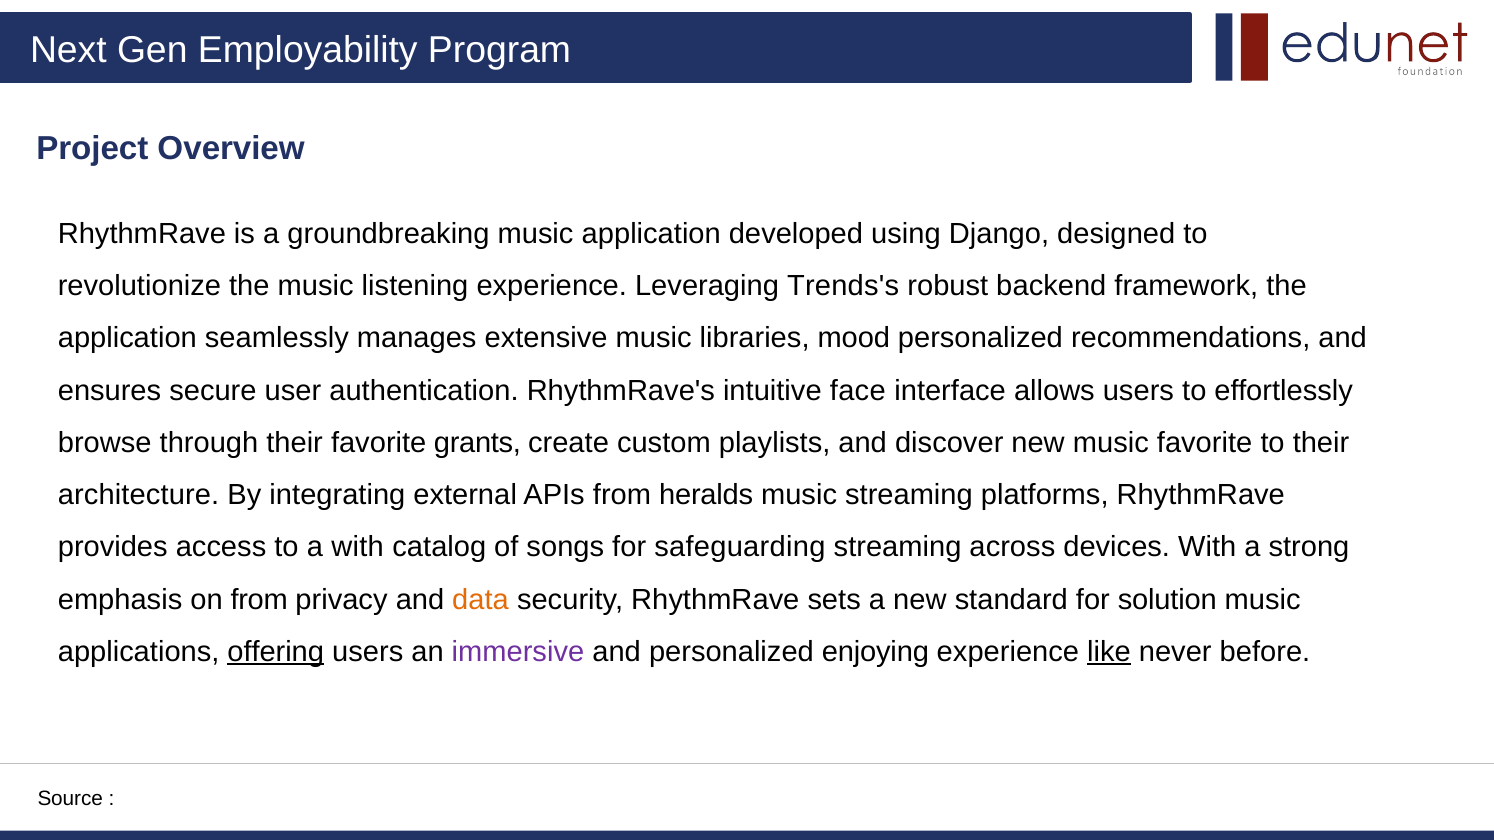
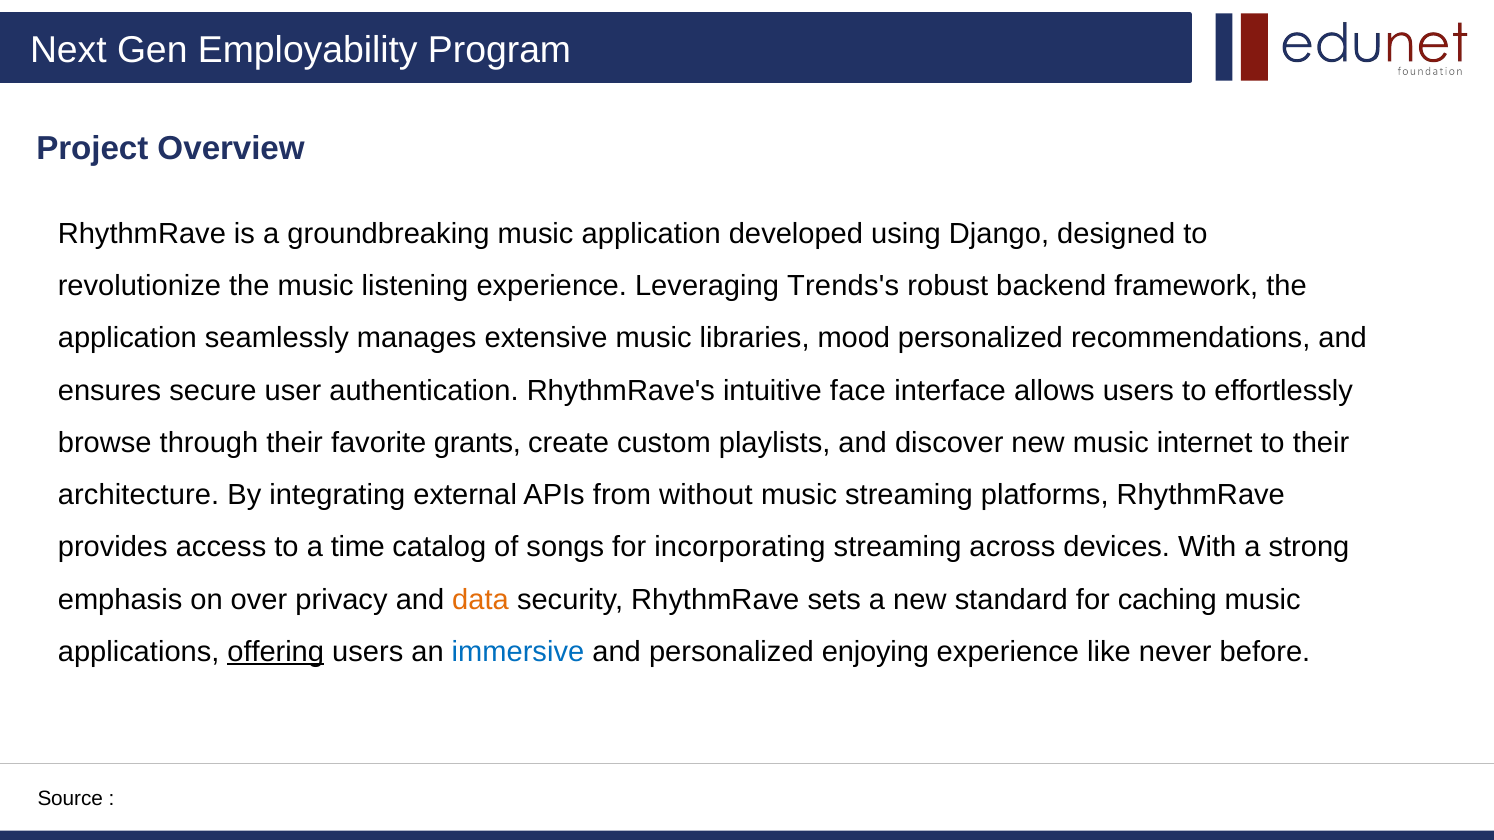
music favorite: favorite -> internet
heralds: heralds -> without
a with: with -> time
safeguarding: safeguarding -> incorporating
on from: from -> over
solution: solution -> caching
immersive colour: purple -> blue
like underline: present -> none
